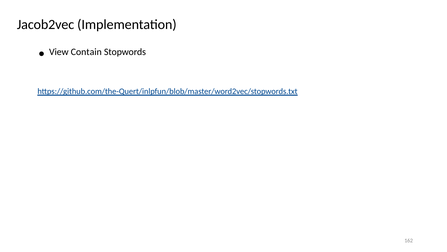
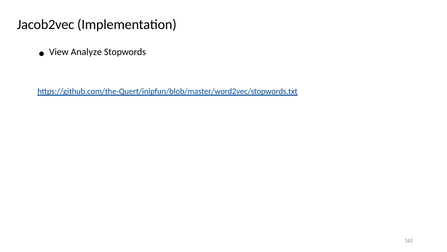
Contain: Contain -> Analyze
